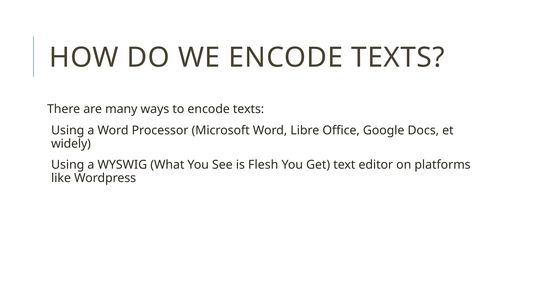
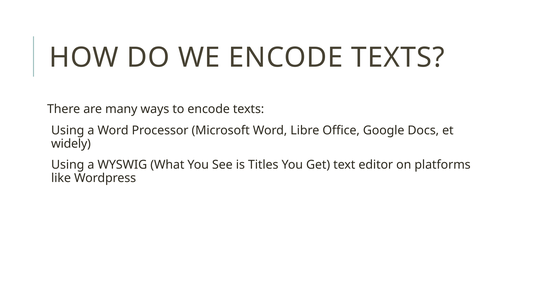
Flesh: Flesh -> Titles
